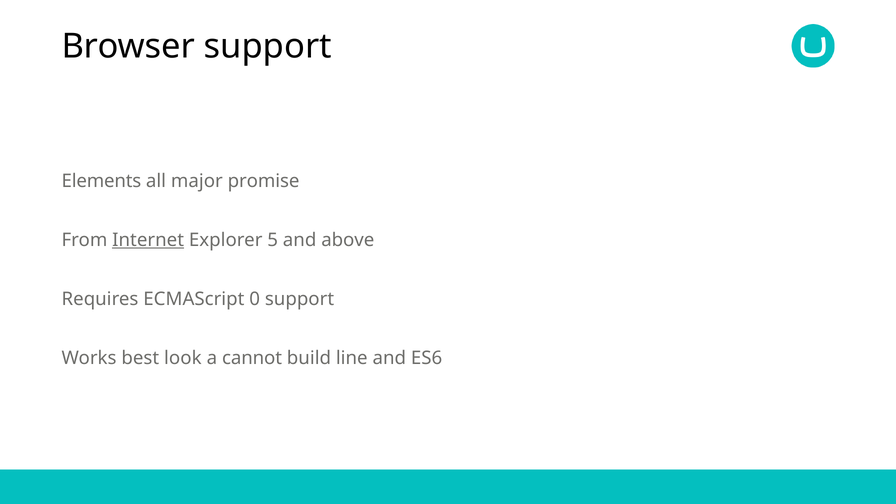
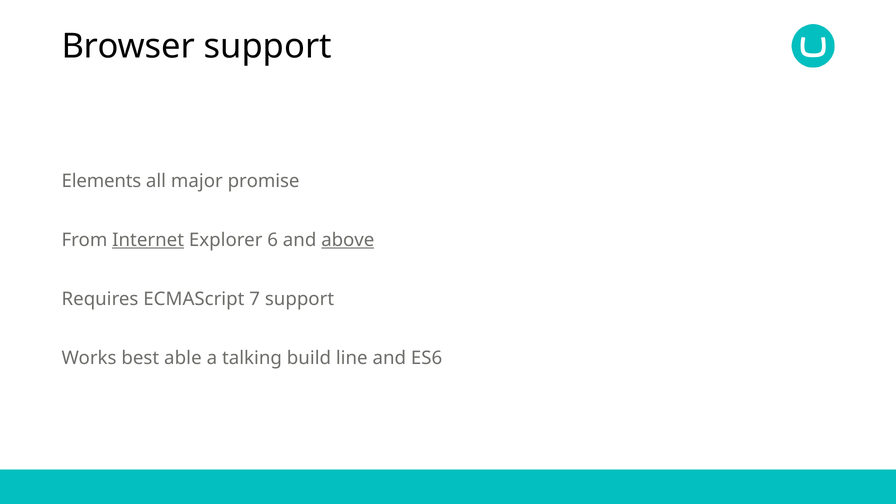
5: 5 -> 6
above underline: none -> present
0: 0 -> 7
look: look -> able
cannot: cannot -> talking
